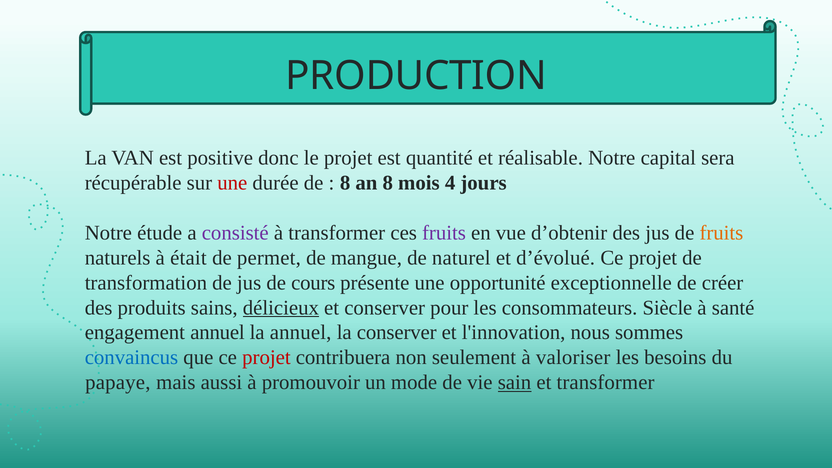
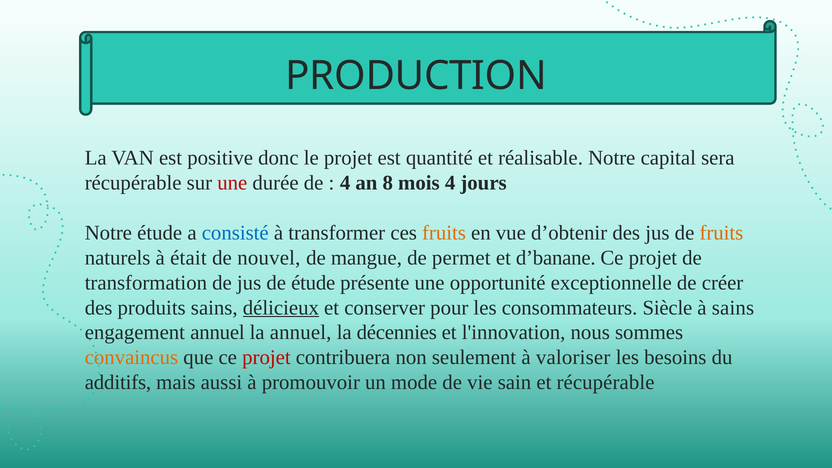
8 at (345, 183): 8 -> 4
consisté colour: purple -> blue
fruits at (444, 233) colour: purple -> orange
permet: permet -> nouvel
naturel: naturel -> permet
d’évolué: d’évolué -> d’banane
de cours: cours -> étude
à santé: santé -> sains
la conserver: conserver -> décennies
convaincus colour: blue -> orange
papaye: papaye -> additifs
sain underline: present -> none
et transformer: transformer -> récupérable
